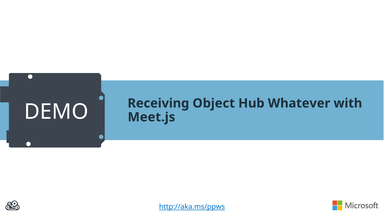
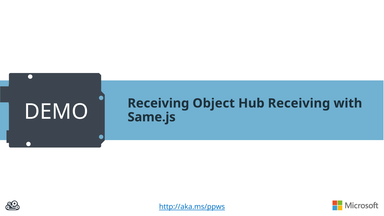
Hub Whatever: Whatever -> Receiving
Meet.js: Meet.js -> Same.js
